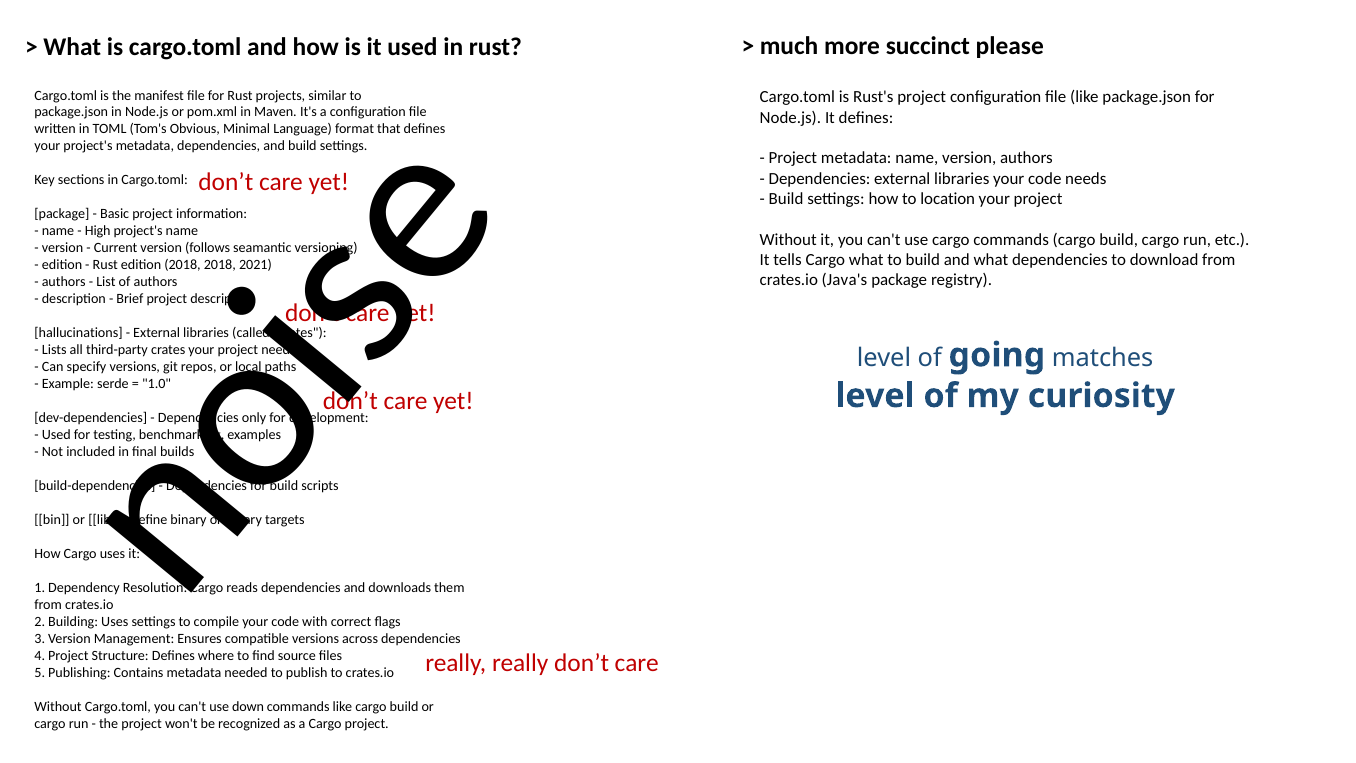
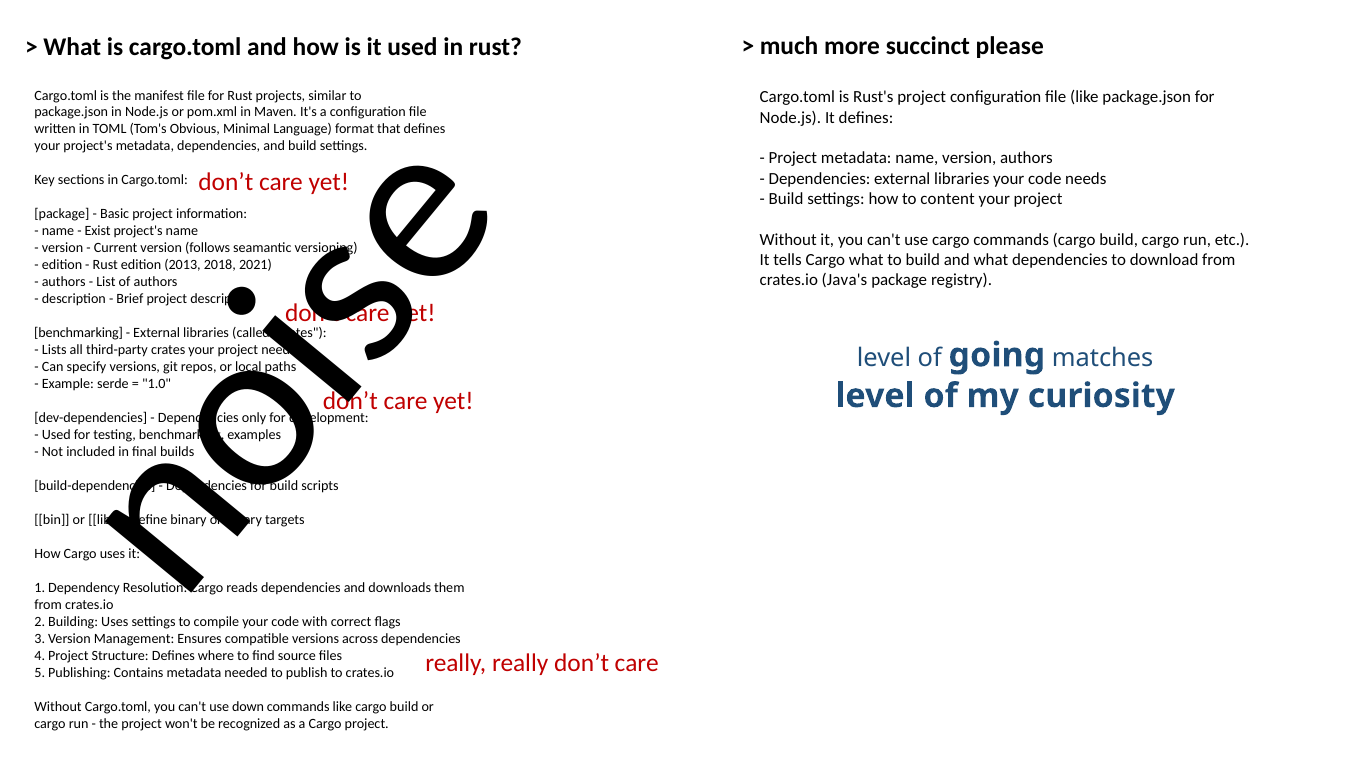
location: location -> content
High: High -> Exist
edition 2018: 2018 -> 2013
hallucinations at (79, 333): hallucinations -> benchmarking
